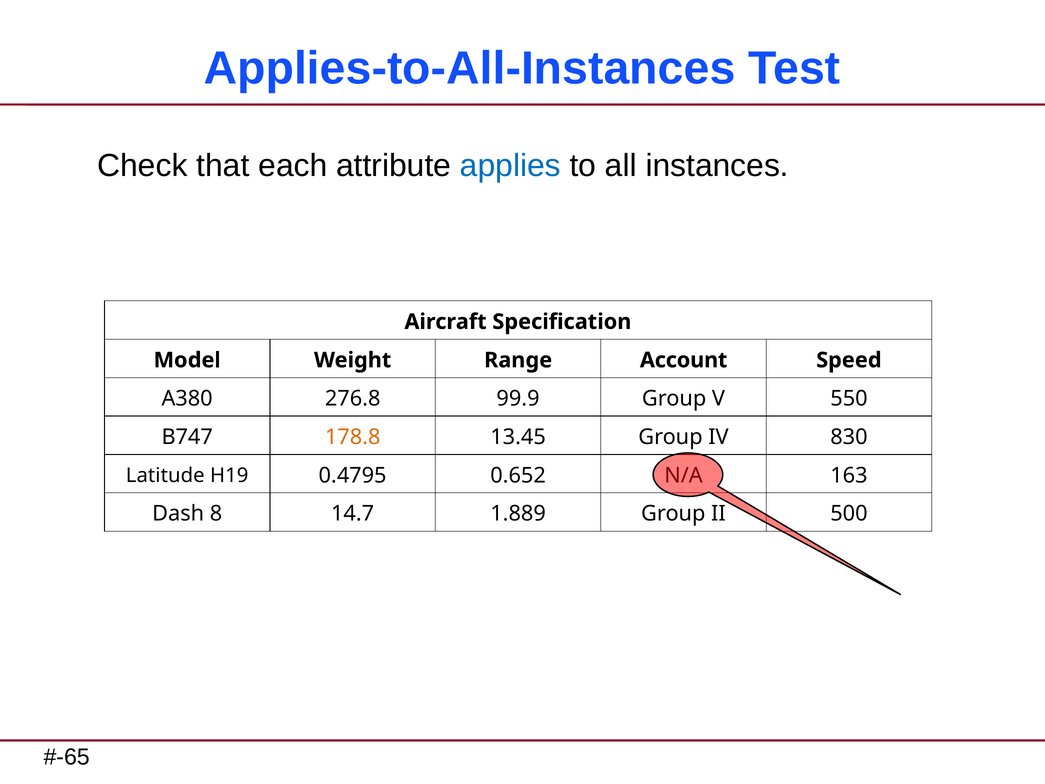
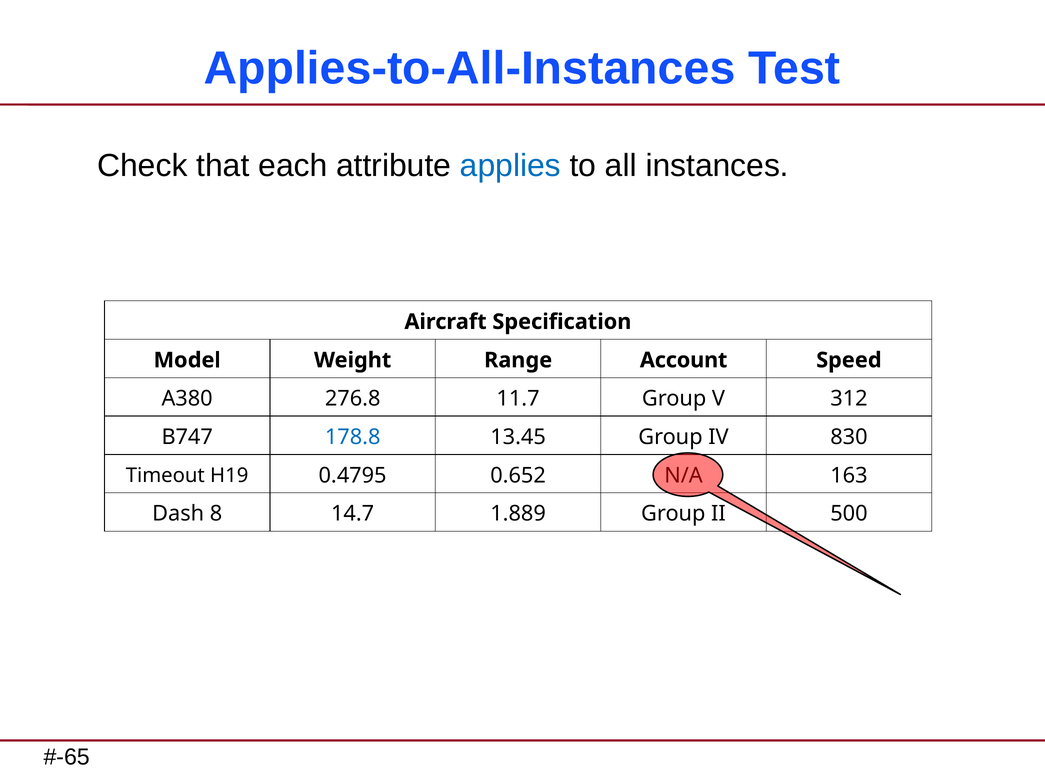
99.9: 99.9 -> 11.7
550: 550 -> 312
178.8 colour: orange -> blue
Latitude: Latitude -> Timeout
